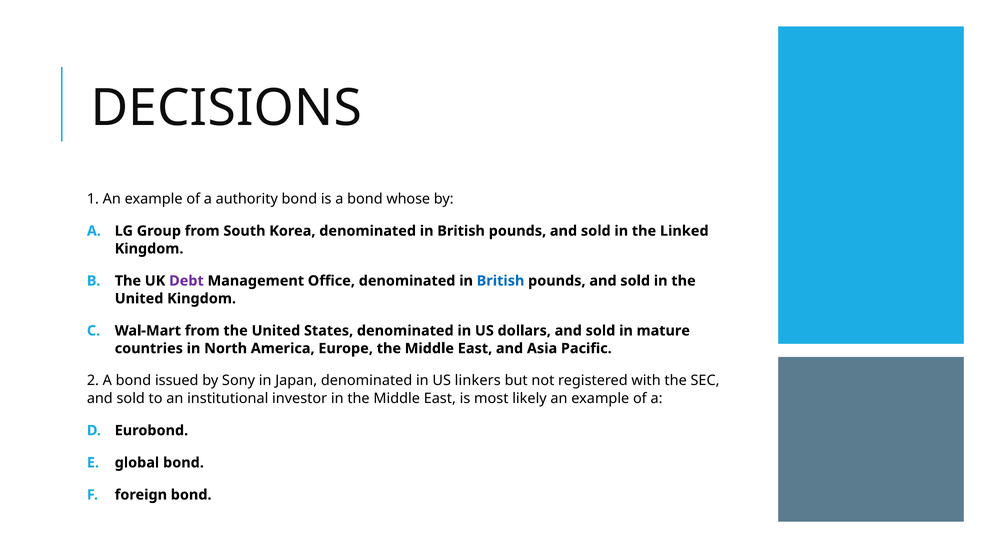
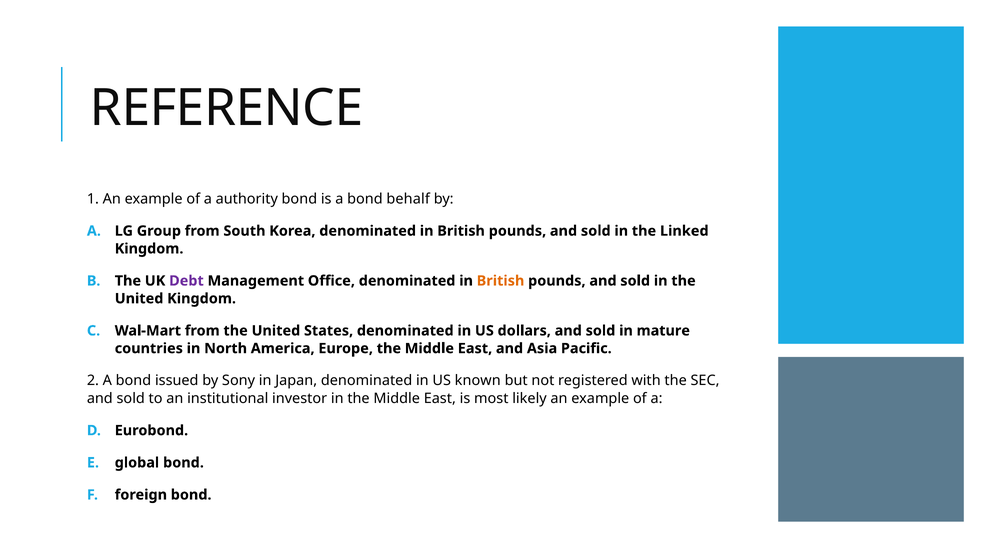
DECISIONS: DECISIONS -> REFERENCE
whose: whose -> behalf
British at (501, 281) colour: blue -> orange
linkers: linkers -> known
